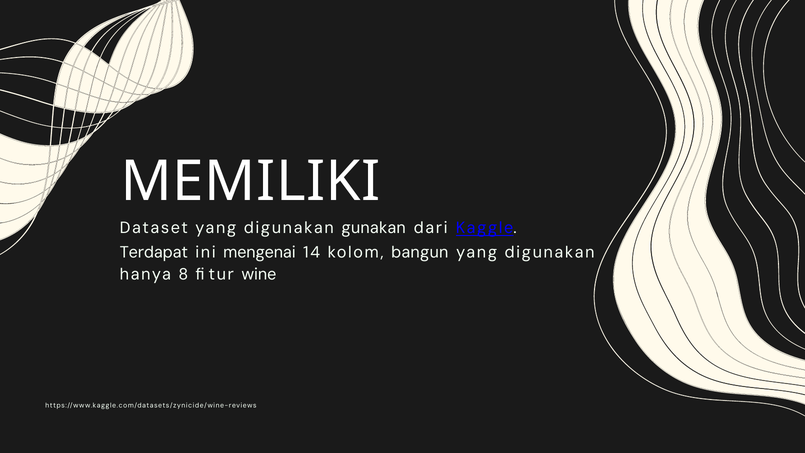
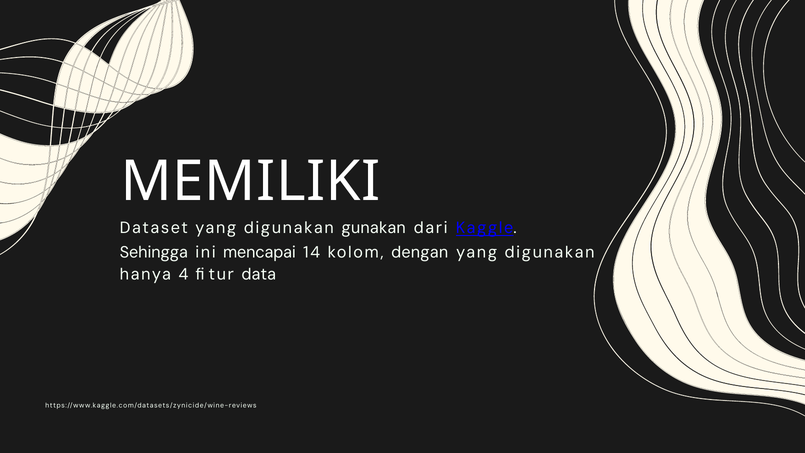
Terdapat: Terdapat -> Sehingga
mengenai: mengenai -> mencapai
bangun: bangun -> dengan
8: 8 -> 4
wine: wine -> data
